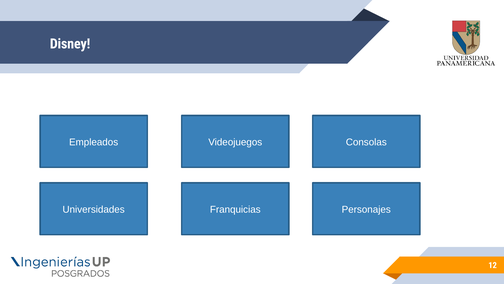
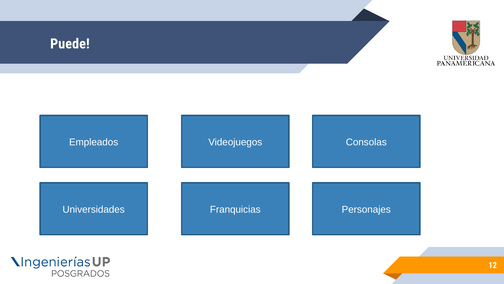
Disney: Disney -> Puede
